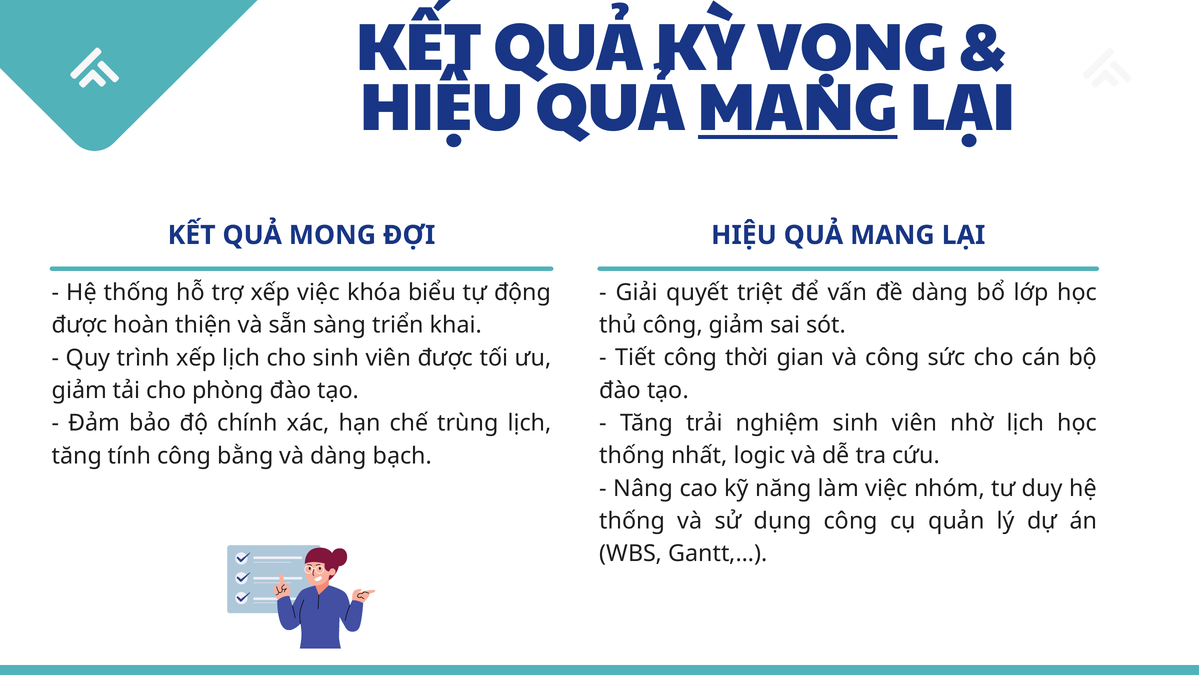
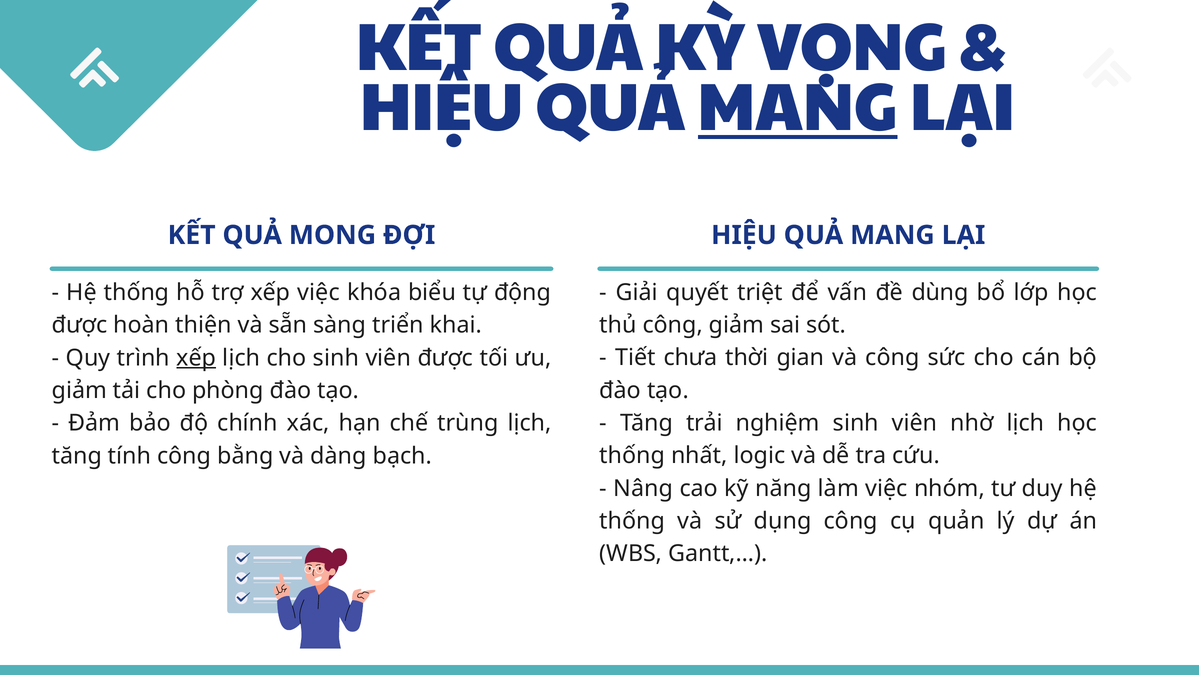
đề dàng: dàng -> dùng
Tiết công: công -> chưa
xếp at (196, 358) underline: none -> present
